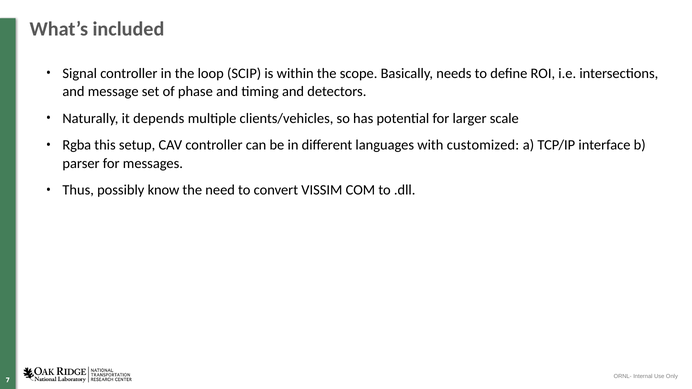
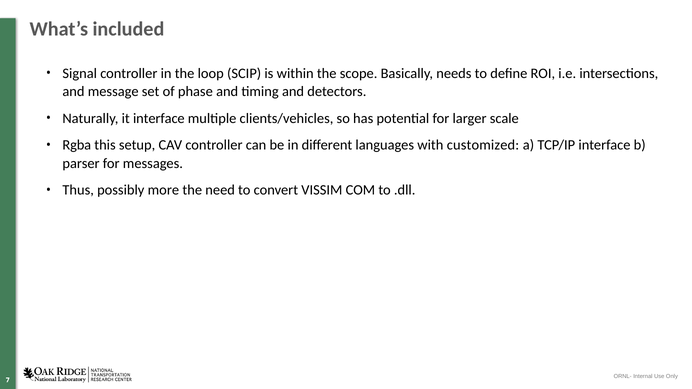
it depends: depends -> interface
know: know -> more
